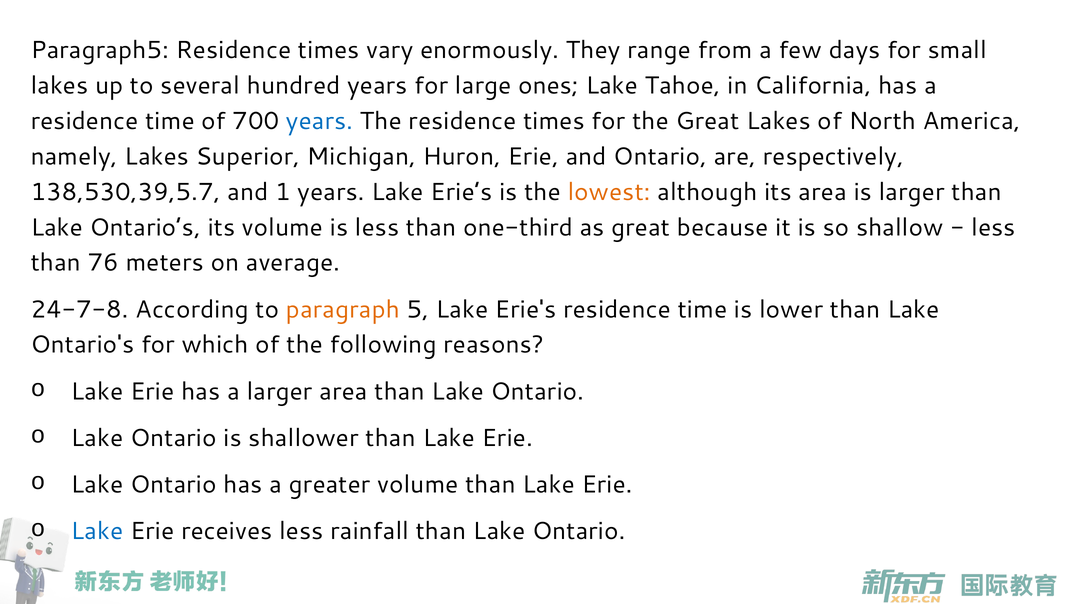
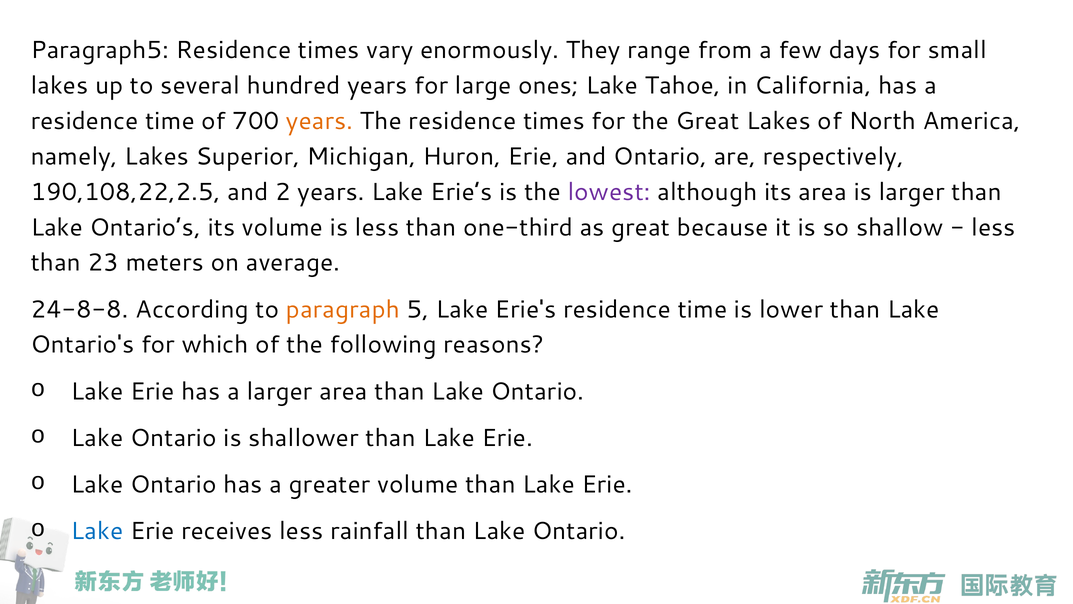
years at (319, 121) colour: blue -> orange
138,530,39,5.7: 138,530,39,5.7 -> 190,108,22,2.5
1: 1 -> 2
lowest colour: orange -> purple
76: 76 -> 23
24-7-8: 24-7-8 -> 24-8-8
